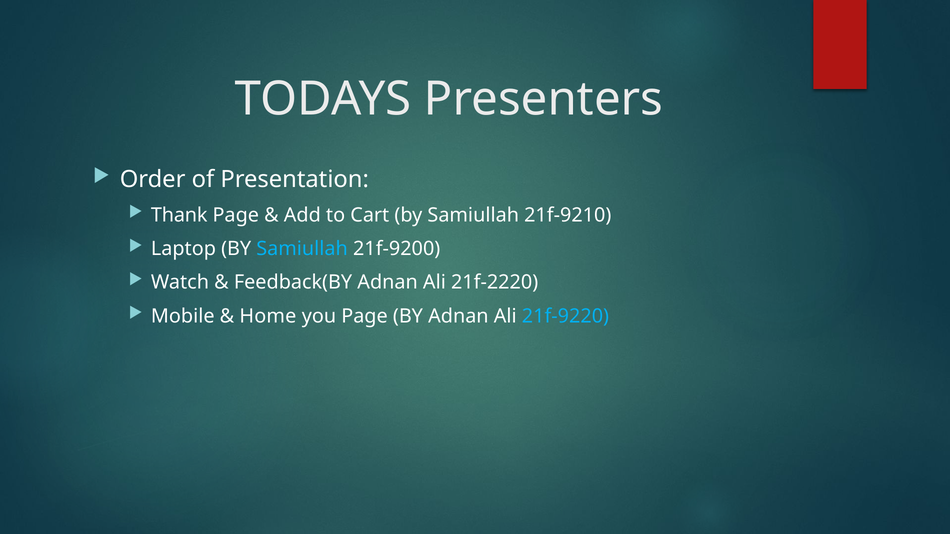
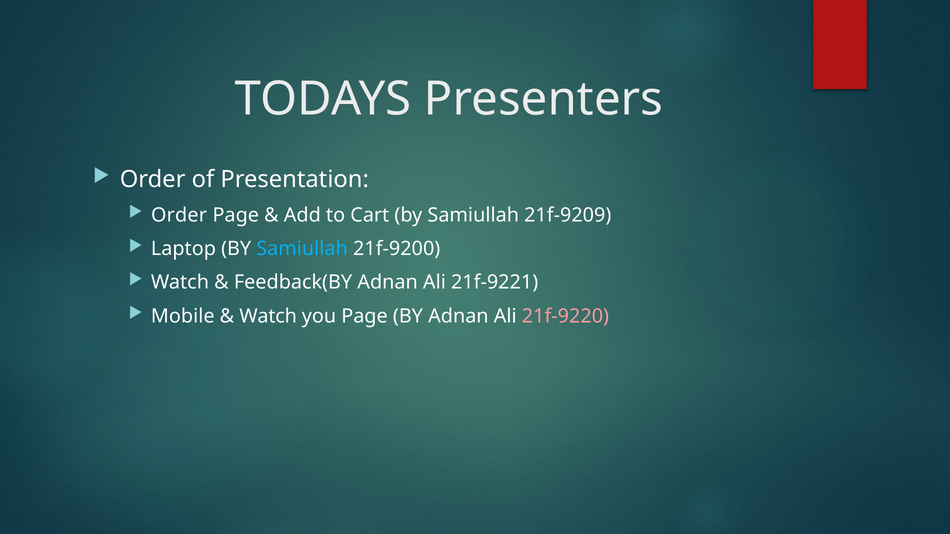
Thank at (179, 215): Thank -> Order
21f-9210: 21f-9210 -> 21f-9209
21f-2220: 21f-2220 -> 21f-9221
Home at (268, 316): Home -> Watch
21f-9220 colour: light blue -> pink
